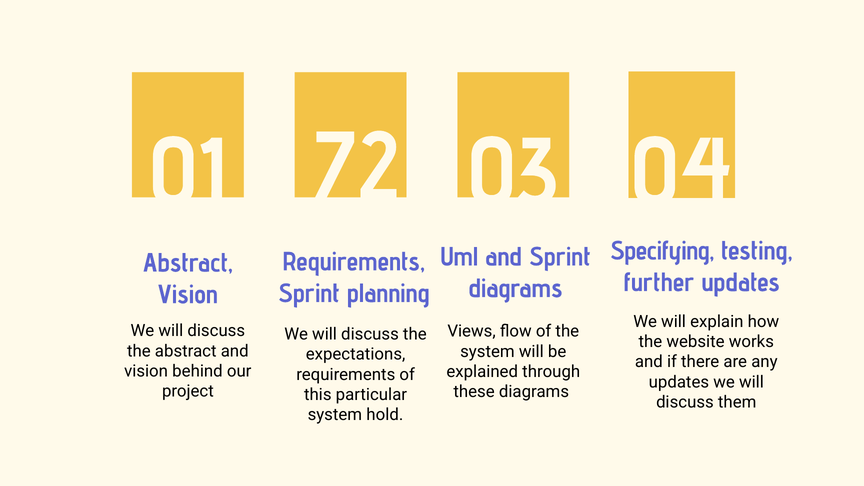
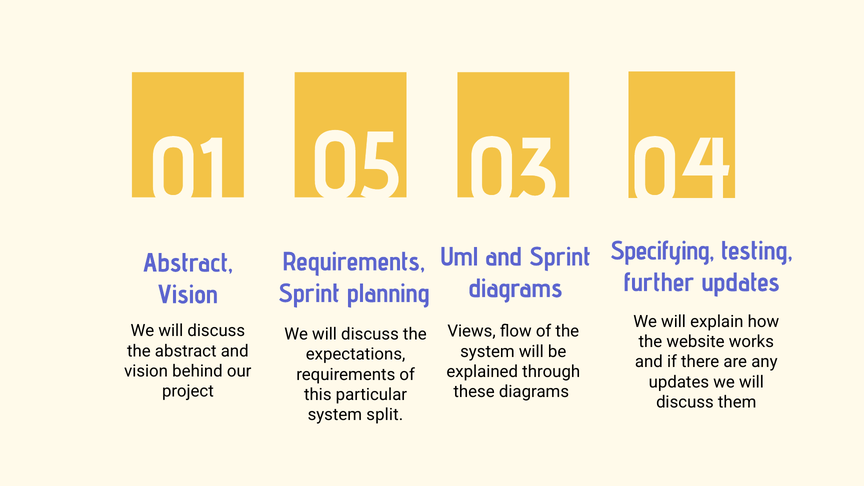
72: 72 -> 05
hold: hold -> split
